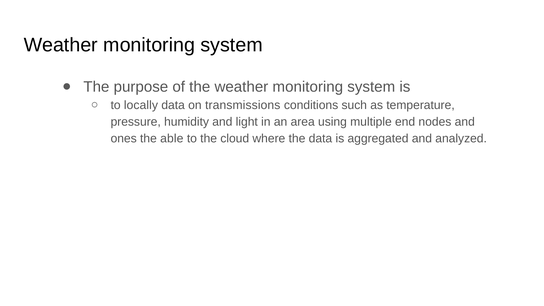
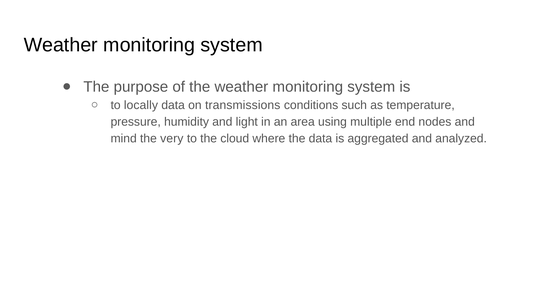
ones: ones -> mind
able: able -> very
